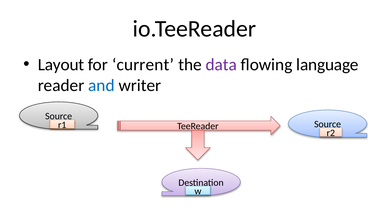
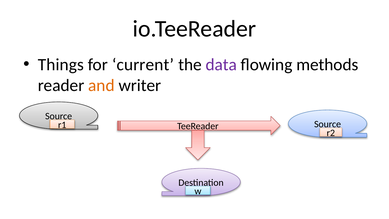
Layout: Layout -> Things
language: language -> methods
and colour: blue -> orange
